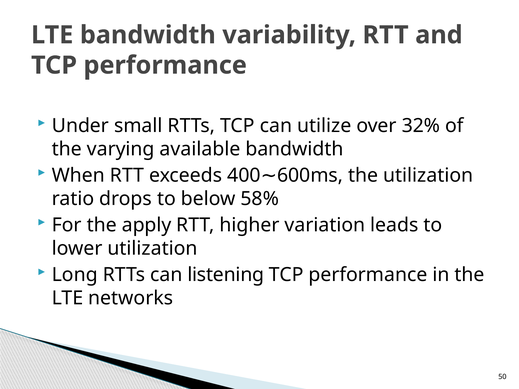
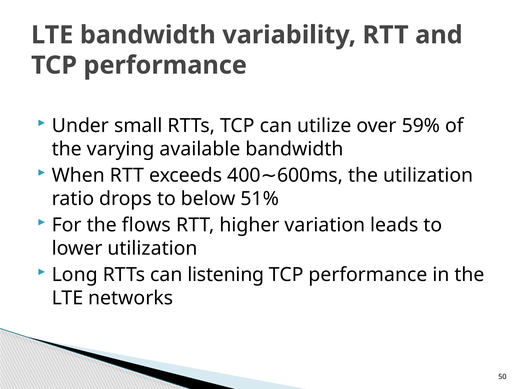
32%: 32% -> 59%
58%: 58% -> 51%
apply: apply -> flows
